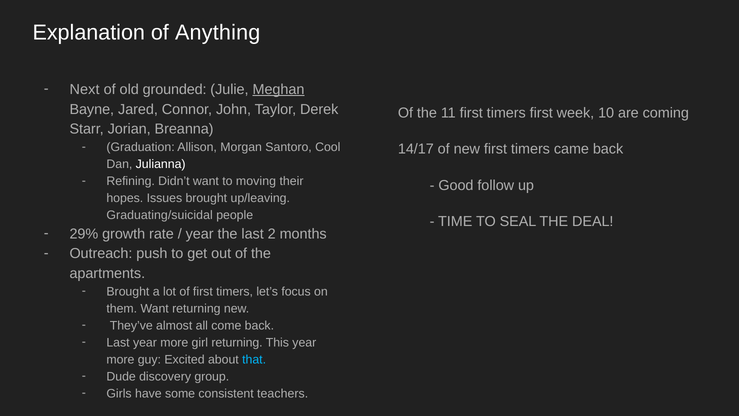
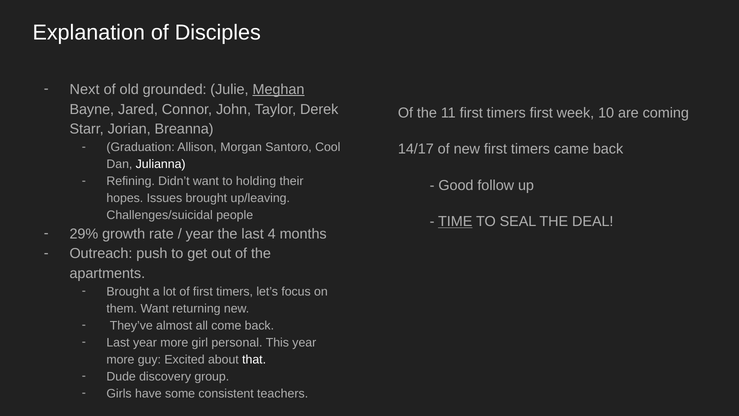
Anything: Anything -> Disciples
moving: moving -> holding
Graduating/suicidal: Graduating/suicidal -> Challenges/suicidal
TIME underline: none -> present
2: 2 -> 4
girl returning: returning -> personal
that colour: light blue -> white
